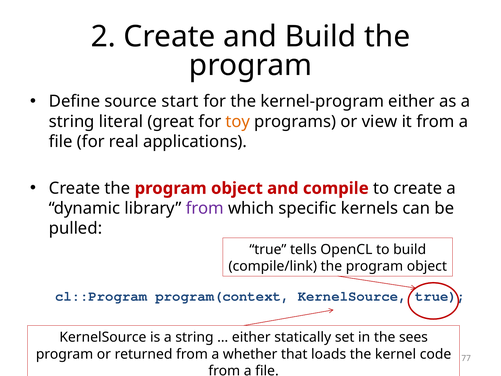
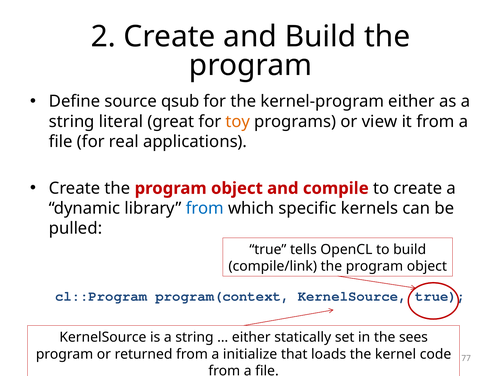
start: start -> qsub
from at (205, 208) colour: purple -> blue
whether: whether -> initialize
